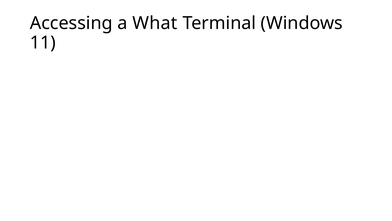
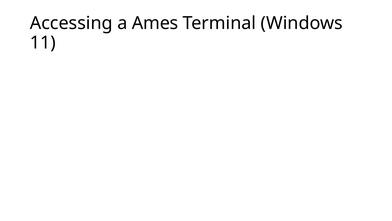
What: What -> Ames
